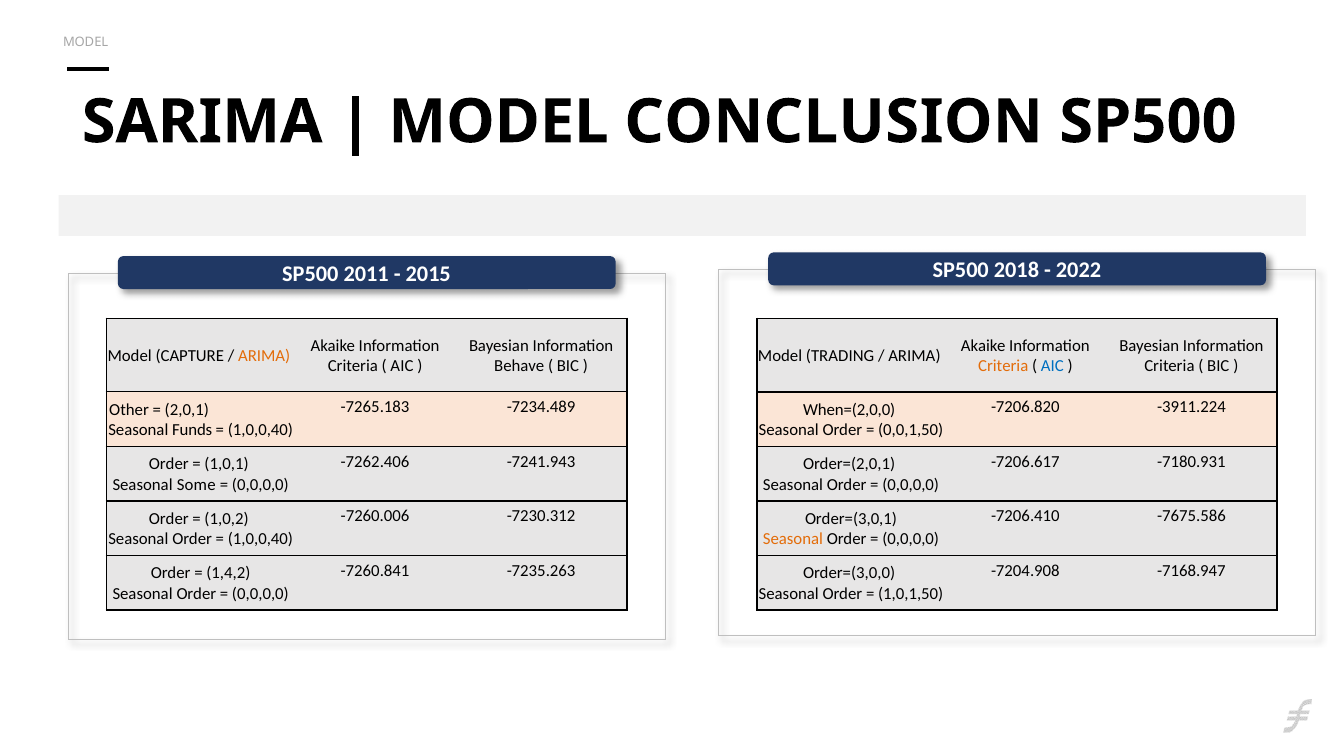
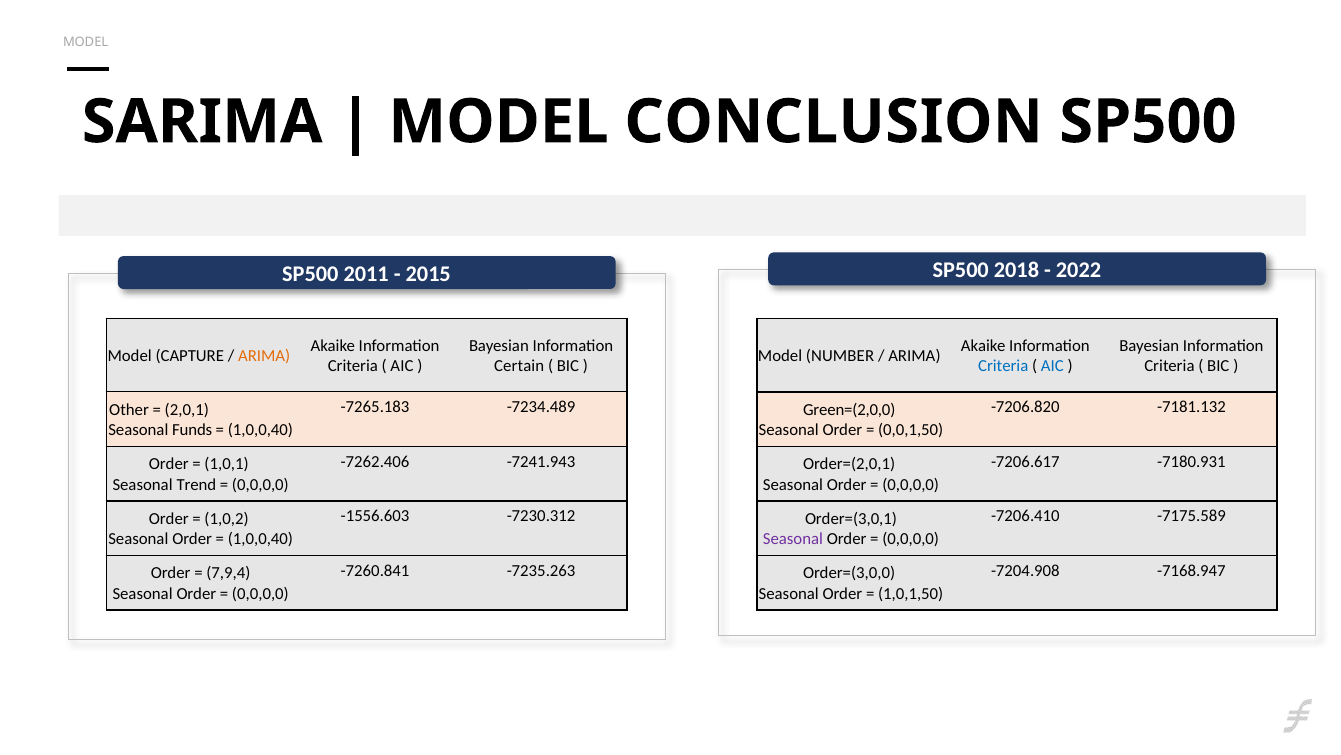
TRADING: TRADING -> NUMBER
Behave: Behave -> Certain
Criteria at (1003, 366) colour: orange -> blue
-3911.224: -3911.224 -> -7181.132
When=(2,0,0: When=(2,0,0 -> Green=(2,0,0
Some: Some -> Trend
-7260.006: -7260.006 -> -1556.603
-7675.586: -7675.586 -> -7175.589
Seasonal at (793, 539) colour: orange -> purple
1,4,2: 1,4,2 -> 7,9,4
